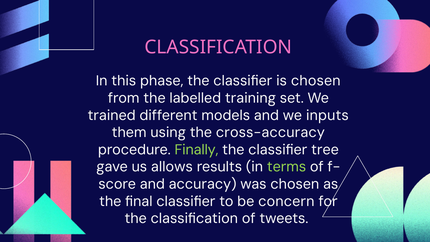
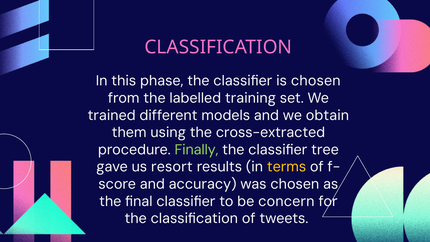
inputs: inputs -> obtain
cross-accuracy: cross-accuracy -> cross-extracted
allows: allows -> resort
terms colour: light green -> yellow
